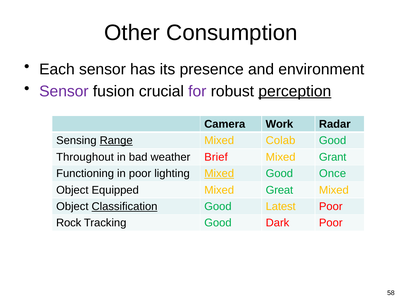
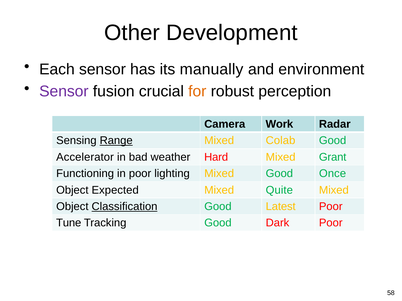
Consumption: Consumption -> Development
presence: presence -> manually
for colour: purple -> orange
perception underline: present -> none
Throughout: Throughout -> Accelerator
Brief: Brief -> Hard
Mixed at (219, 174) underline: present -> none
Equipped: Equipped -> Expected
Great: Great -> Quite
Rock: Rock -> Tune
